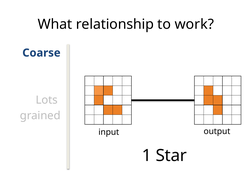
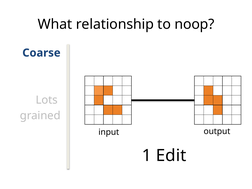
work: work -> noop
Star: Star -> Edit
